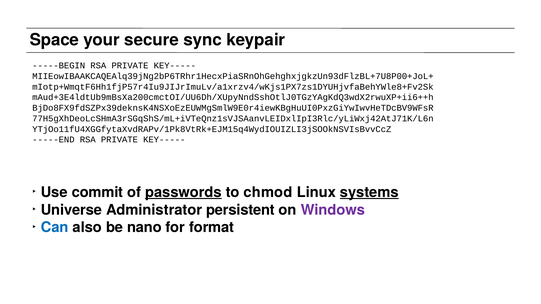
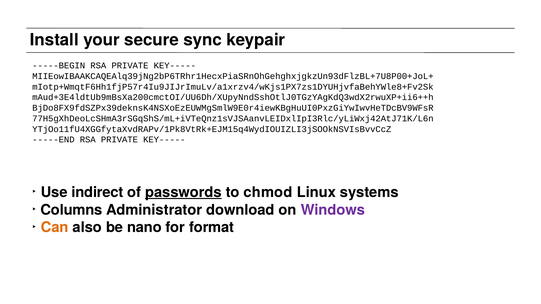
Space: Space -> Install
commit: commit -> indirect
systems underline: present -> none
Universe: Universe -> Columns
persistent: persistent -> download
Can colour: blue -> orange
